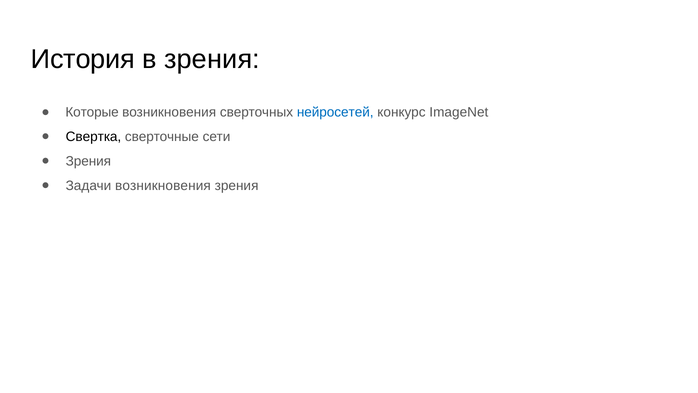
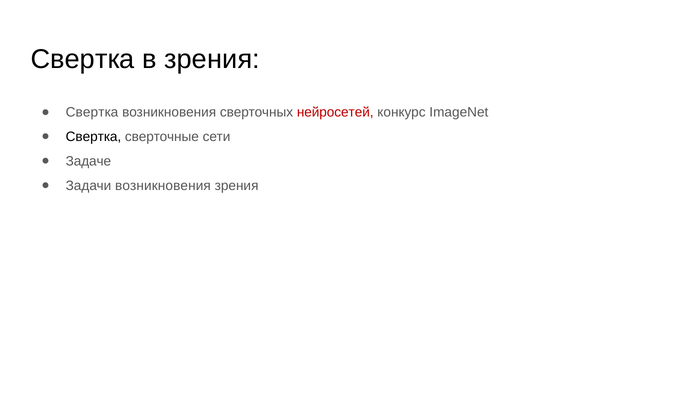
История at (83, 59): История -> Свертка
Которые at (92, 112): Которые -> Свертка
нейросетей colour: blue -> red
Зрения at (88, 161): Зрения -> Задаче
